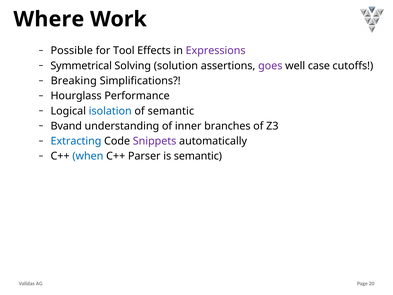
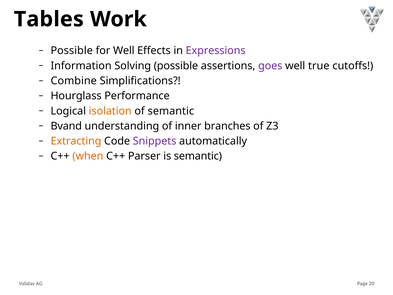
Where: Where -> Tables
for Tool: Tool -> Well
Symmetrical: Symmetrical -> Information
Solving solution: solution -> possible
case: case -> true
Breaking: Breaking -> Combine
isolation colour: blue -> orange
Extracting colour: blue -> orange
when colour: blue -> orange
